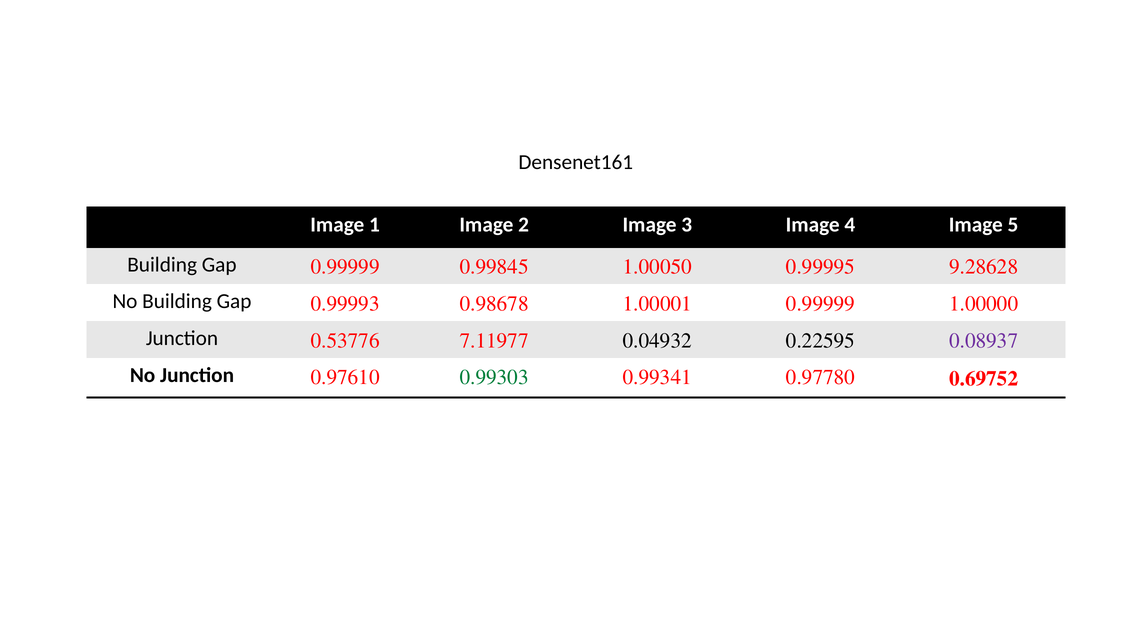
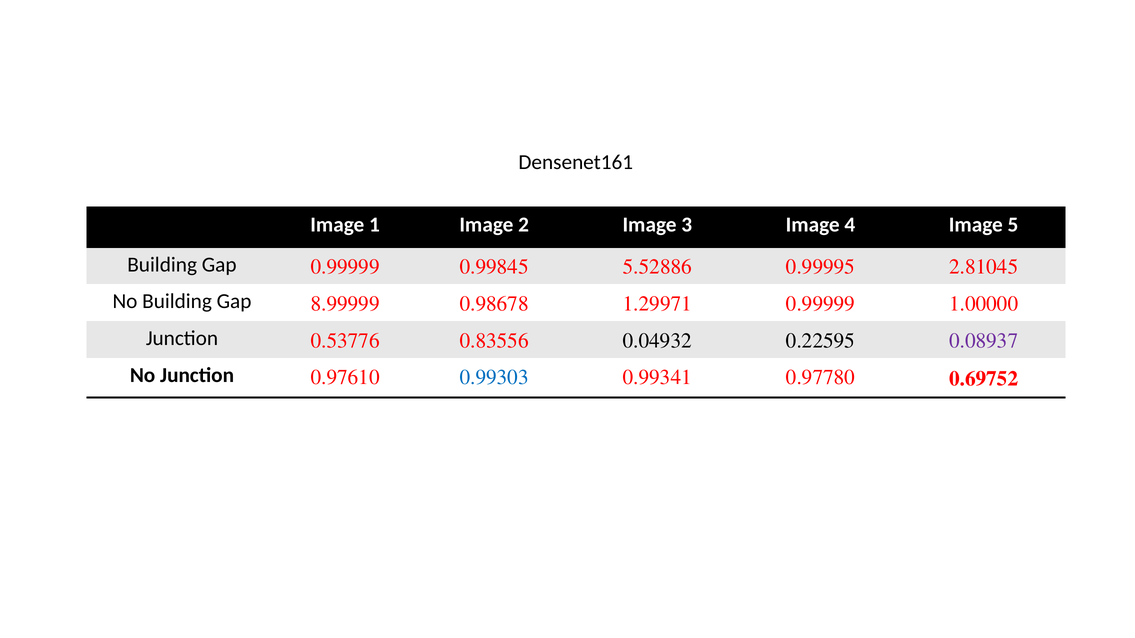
1.00050: 1.00050 -> 5.52886
9.28628: 9.28628 -> 2.81045
0.99993: 0.99993 -> 8.99999
1.00001: 1.00001 -> 1.29971
7.11977: 7.11977 -> 0.83556
0.99303 colour: green -> blue
